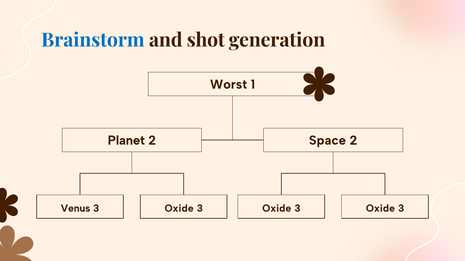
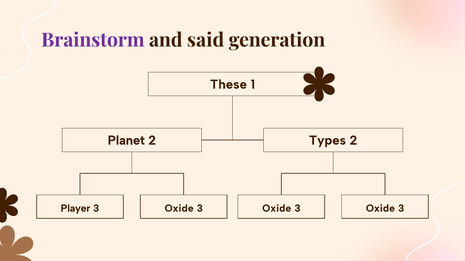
Brainstorm colour: blue -> purple
shot: shot -> said
Worst: Worst -> These
Space: Space -> Types
Venus: Venus -> Player
